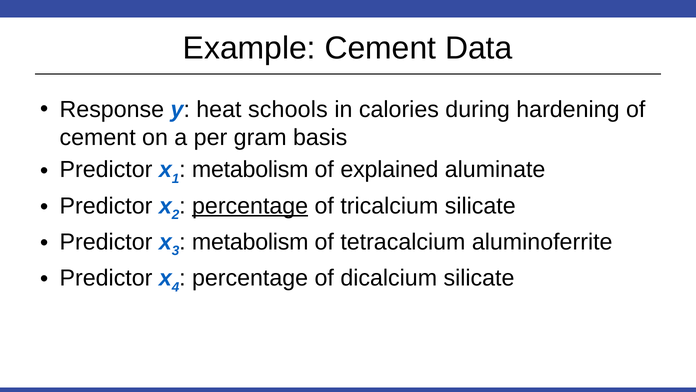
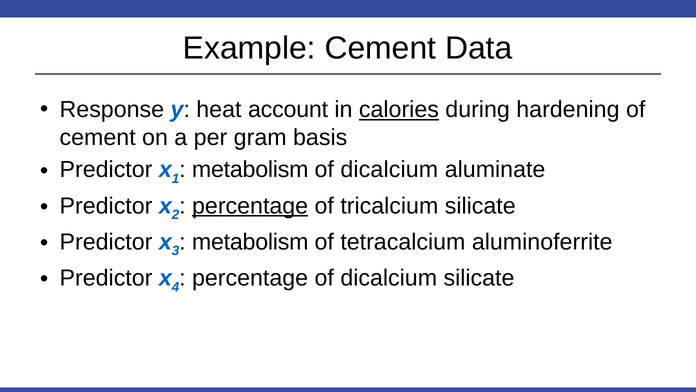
schools: schools -> account
calories underline: none -> present
explained at (389, 170): explained -> dicalcium
